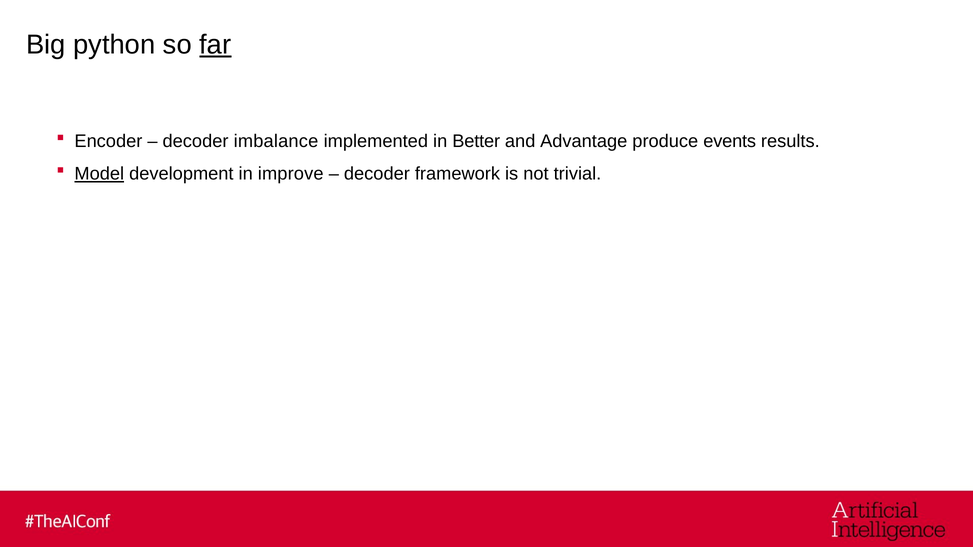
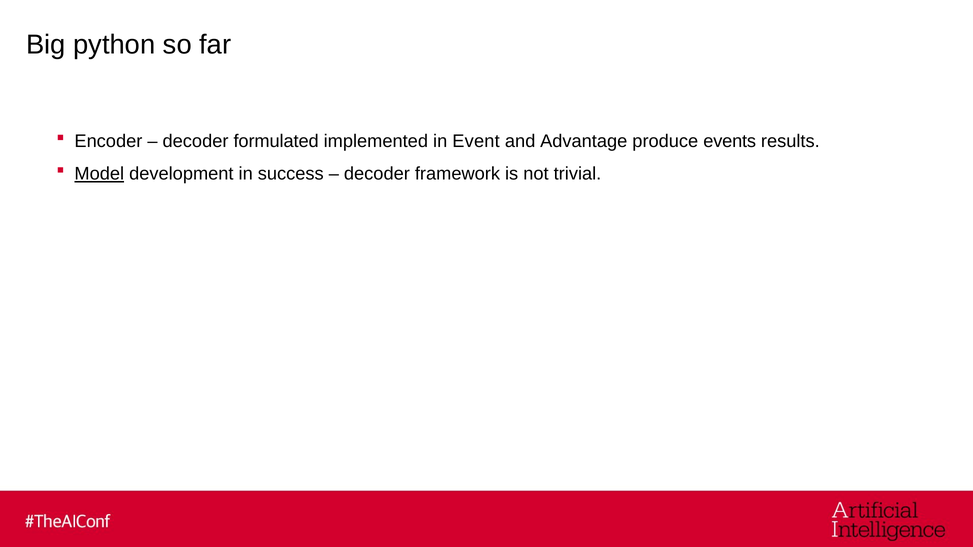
far underline: present -> none
imbalance: imbalance -> formulated
Better: Better -> Event
improve: improve -> success
